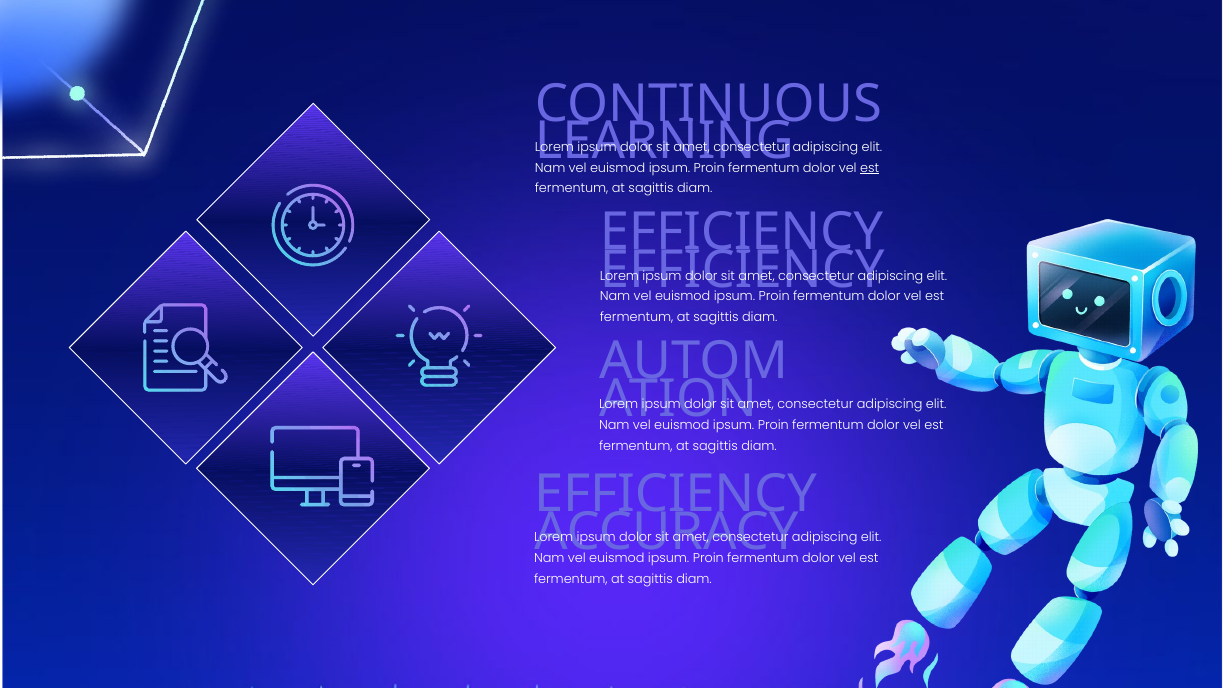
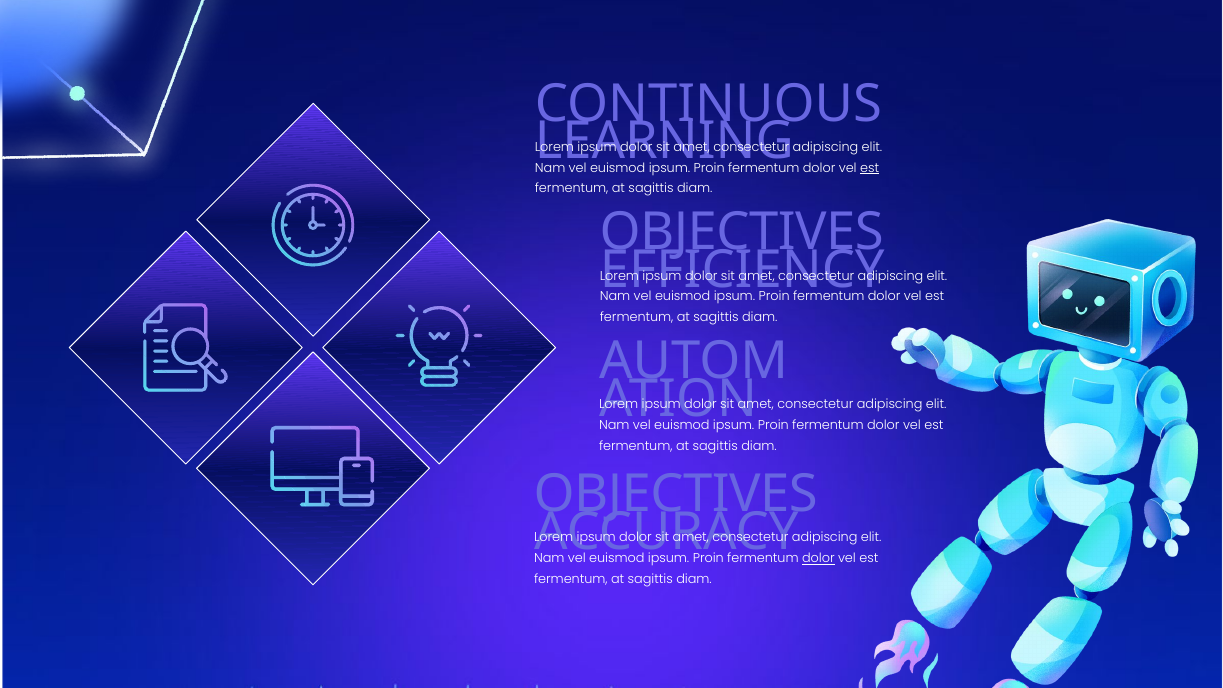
EFFICIENCY at (741, 232): EFFICIENCY -> OBJECTIVES
EFFICIENCY at (675, 494): EFFICIENCY -> OBJECTIVES
dolor at (818, 558) underline: none -> present
